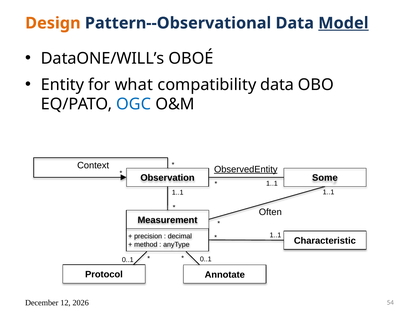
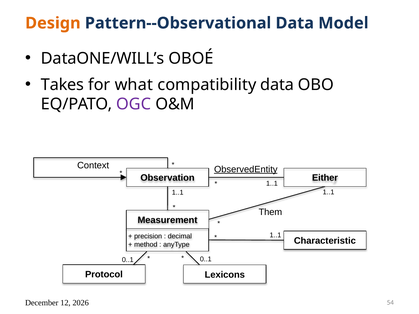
Model underline: present -> none
Entity: Entity -> Takes
OGC colour: blue -> purple
Some: Some -> Either
Often: Often -> Them
Annotate: Annotate -> Lexicons
